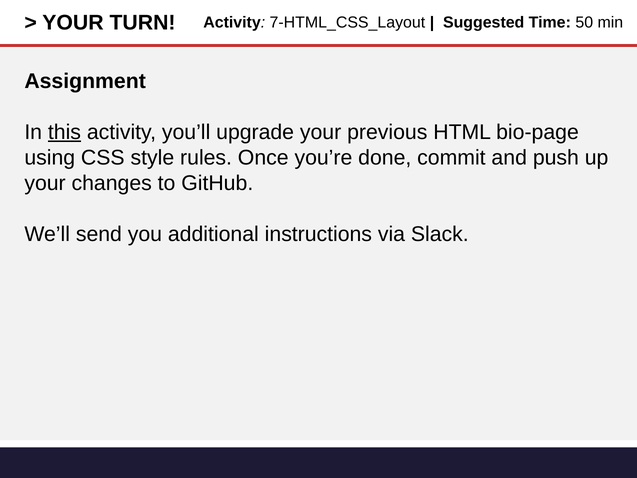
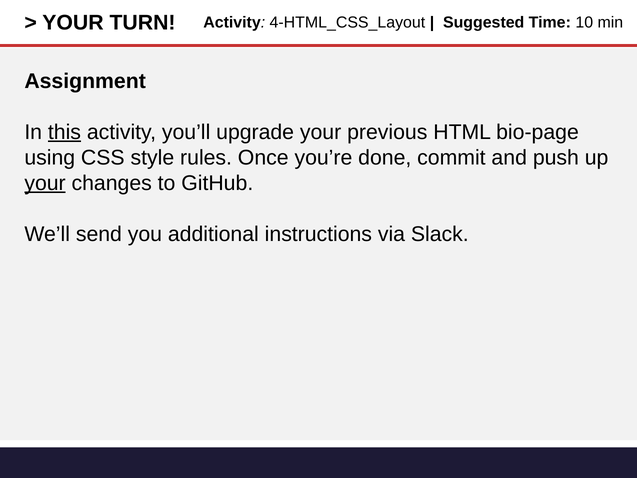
7-HTML_CSS_Layout: 7-HTML_CSS_Layout -> 4-HTML_CSS_Layout
50: 50 -> 10
your at (45, 183) underline: none -> present
